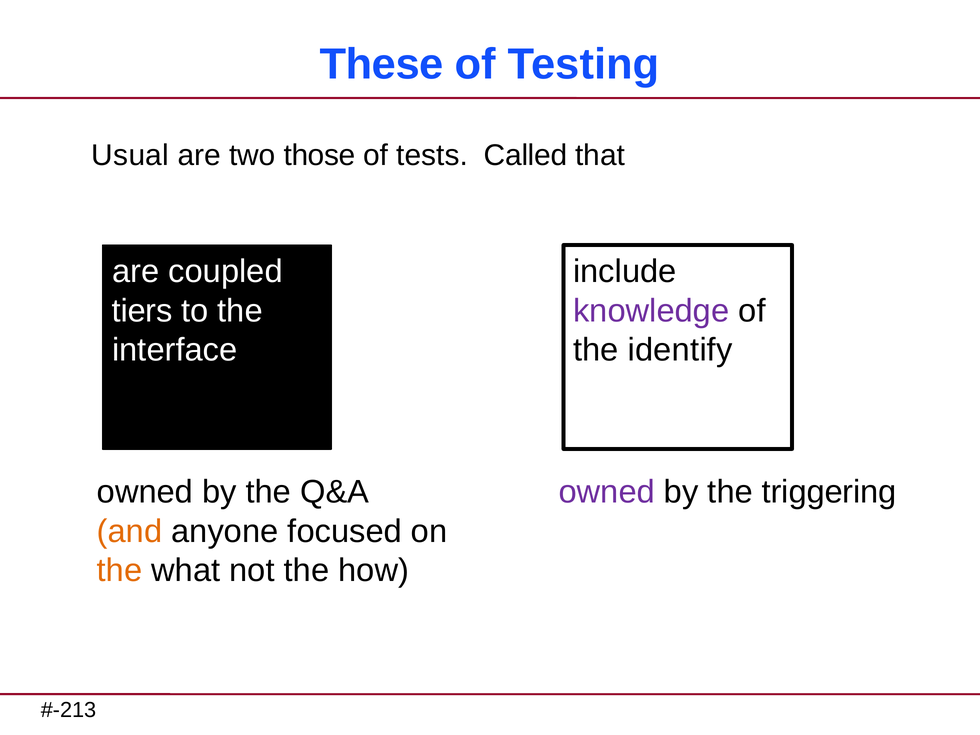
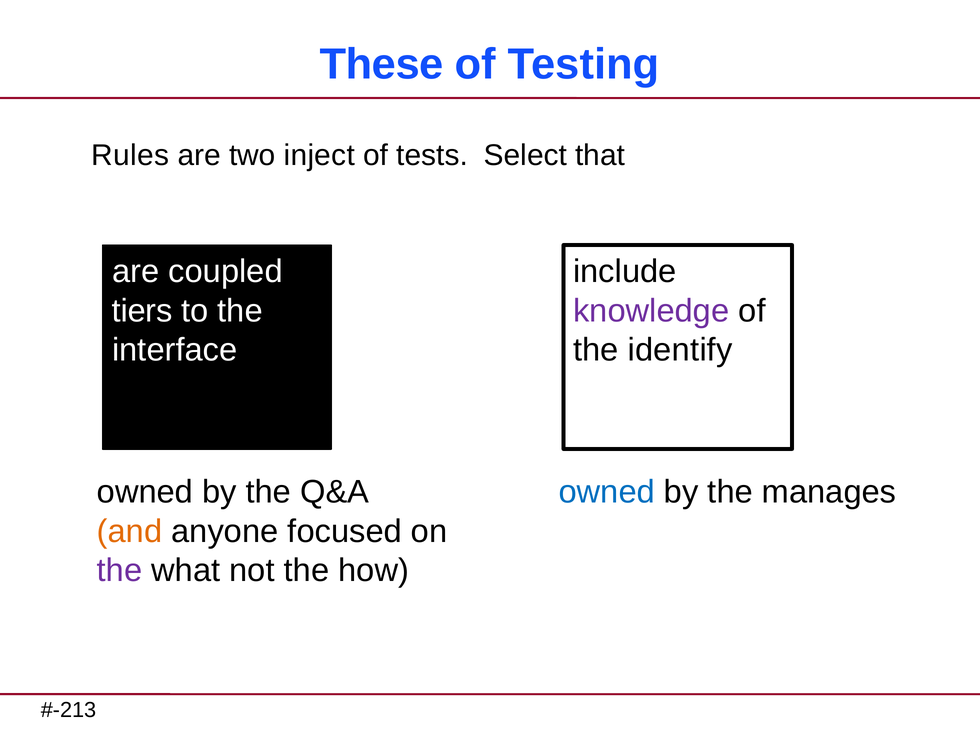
Usual: Usual -> Rules
those: those -> inject
Called: Called -> Select
owned at (607, 492) colour: purple -> blue
triggering: triggering -> manages
the at (120, 571) colour: orange -> purple
